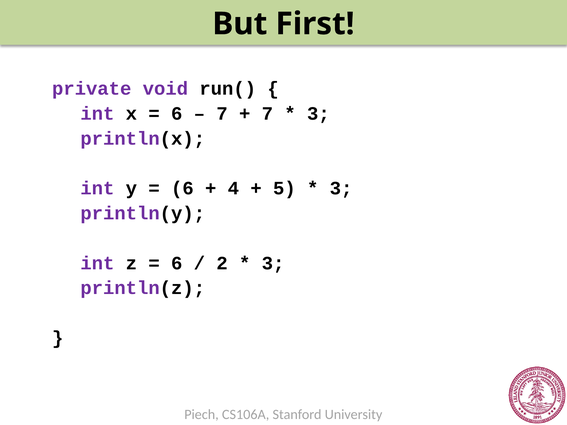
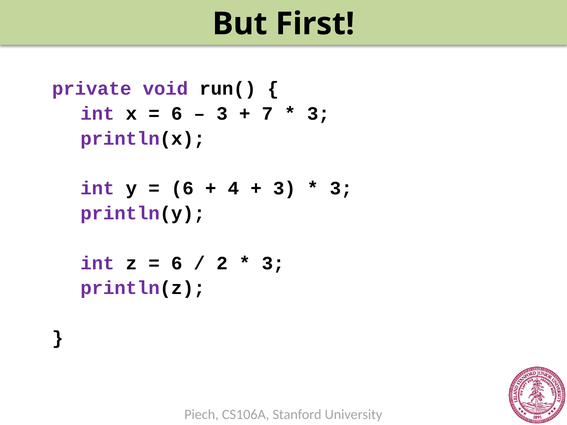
7 at (222, 114): 7 -> 3
5 at (285, 189): 5 -> 3
